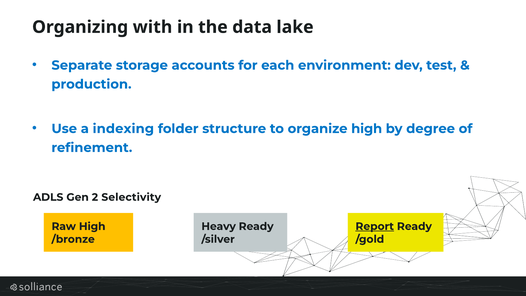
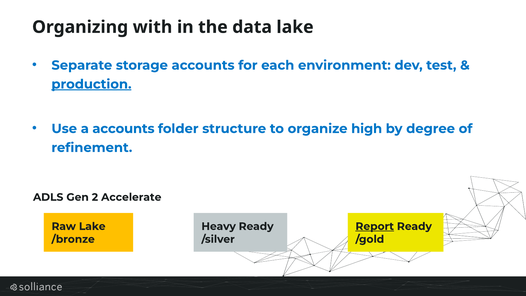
production underline: none -> present
a indexing: indexing -> accounts
Selectivity: Selectivity -> Accelerate
Raw High: High -> Lake
